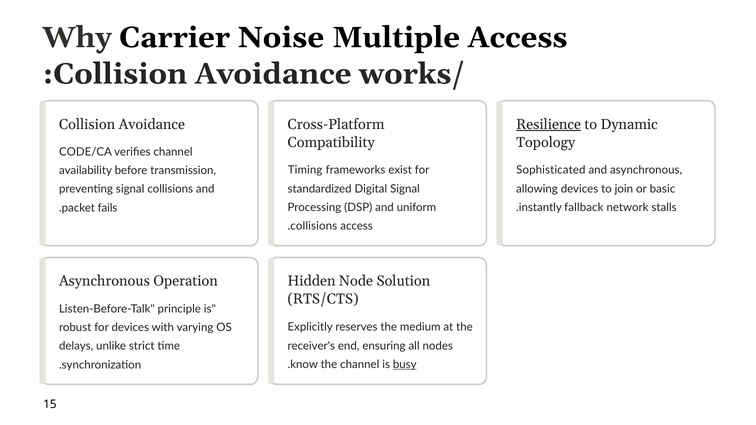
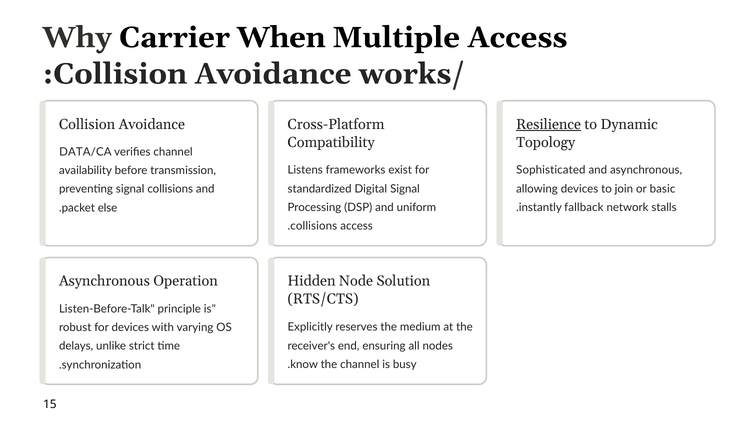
Noise: Noise -> When
CODE/CA: CODE/CA -> DATA/CA
Timing: Timing -> Listens
fails: fails -> else
busy underline: present -> none
